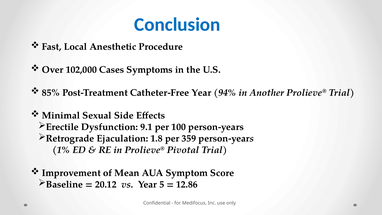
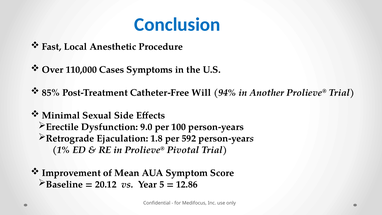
102,000: 102,000 -> 110,000
Catheter-Free Year: Year -> Will
9.1: 9.1 -> 9.0
359: 359 -> 592
